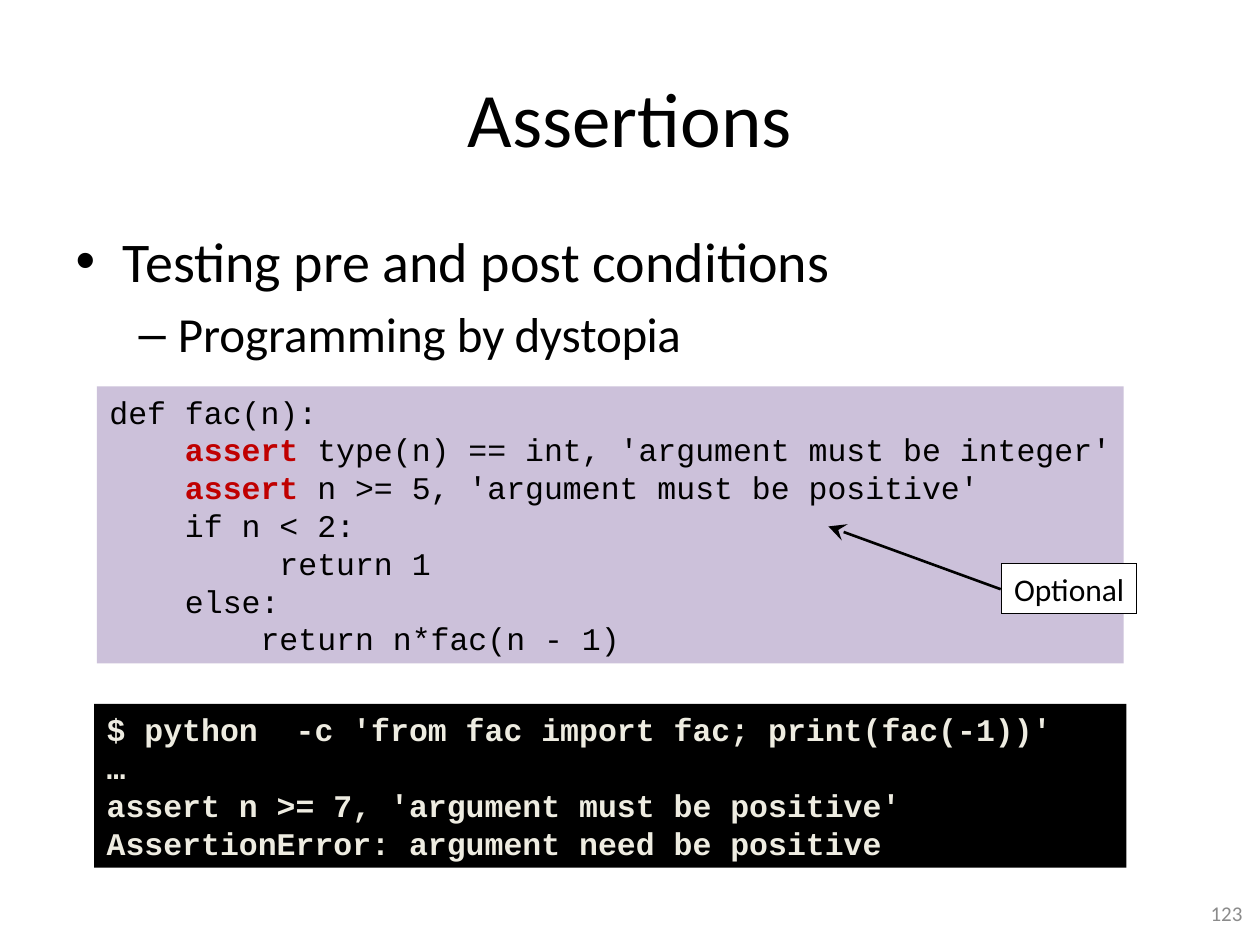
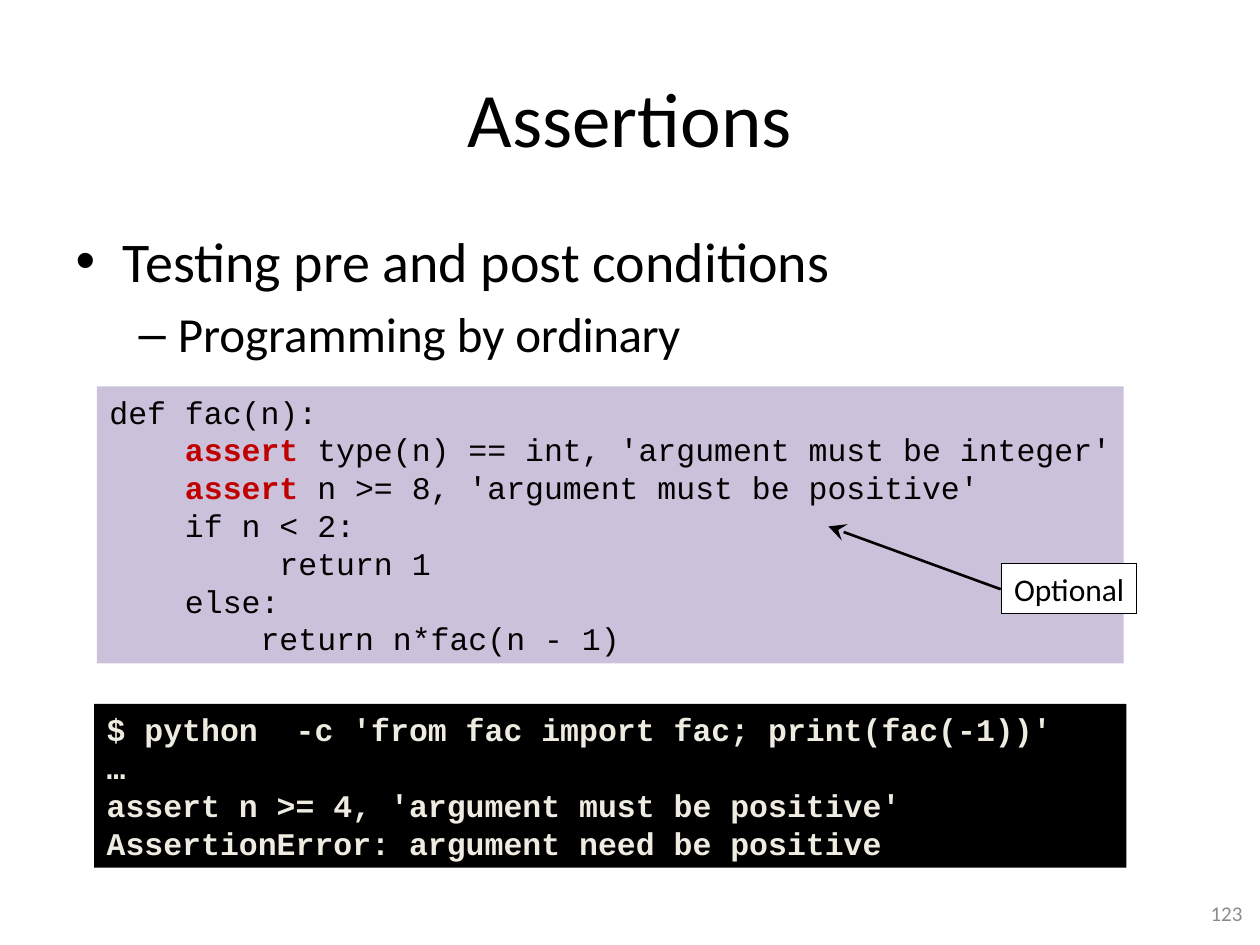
dystopia: dystopia -> ordinary
5: 5 -> 8
7: 7 -> 4
